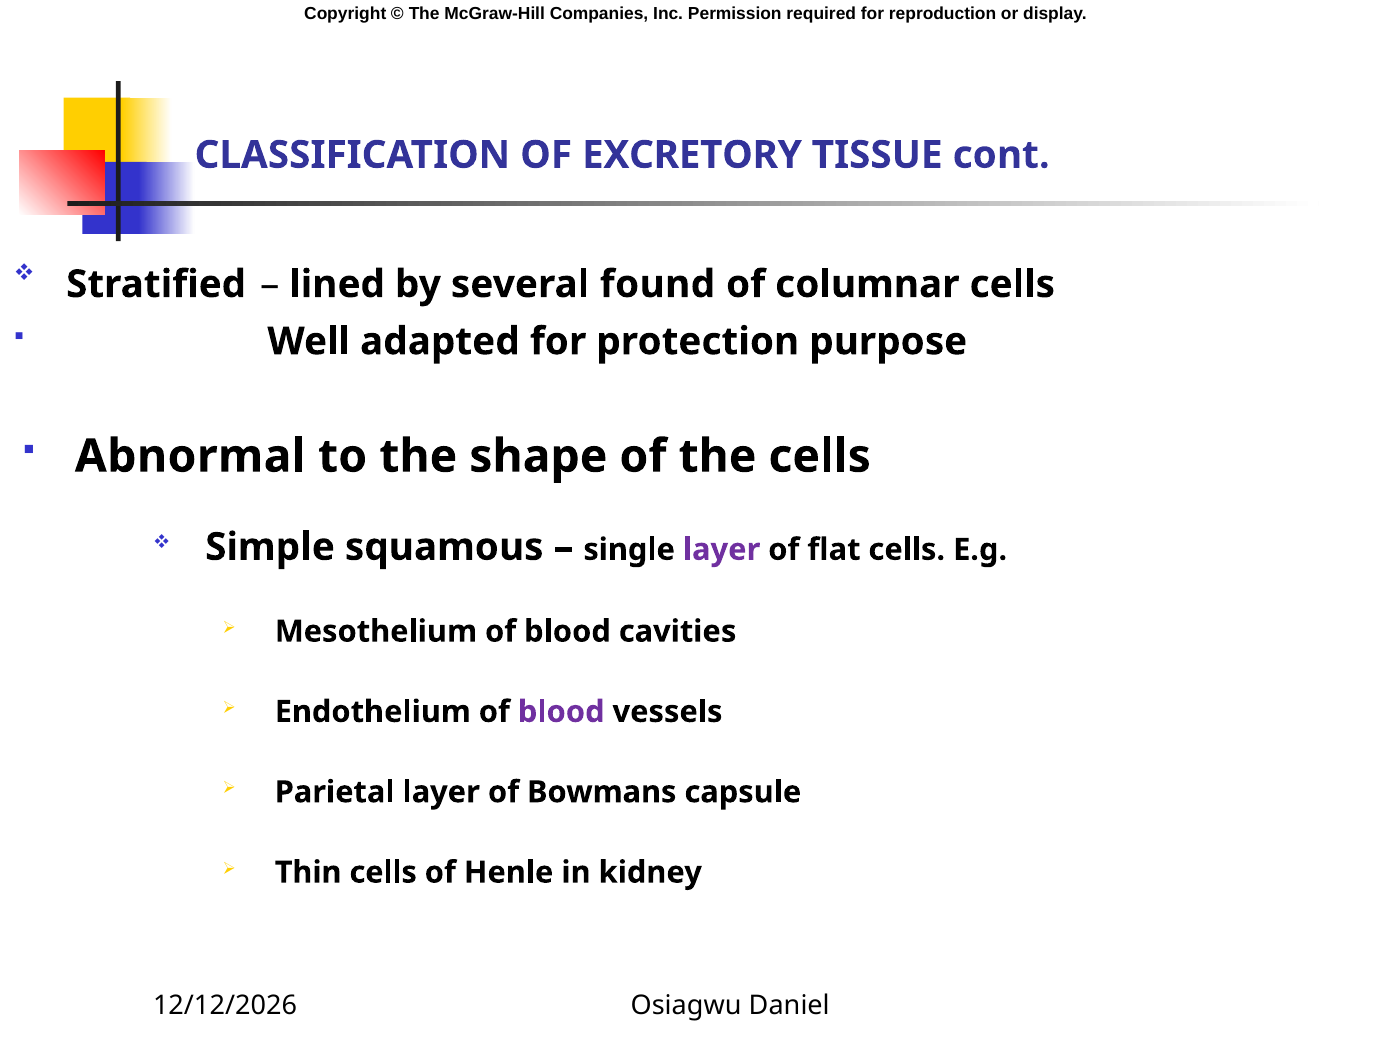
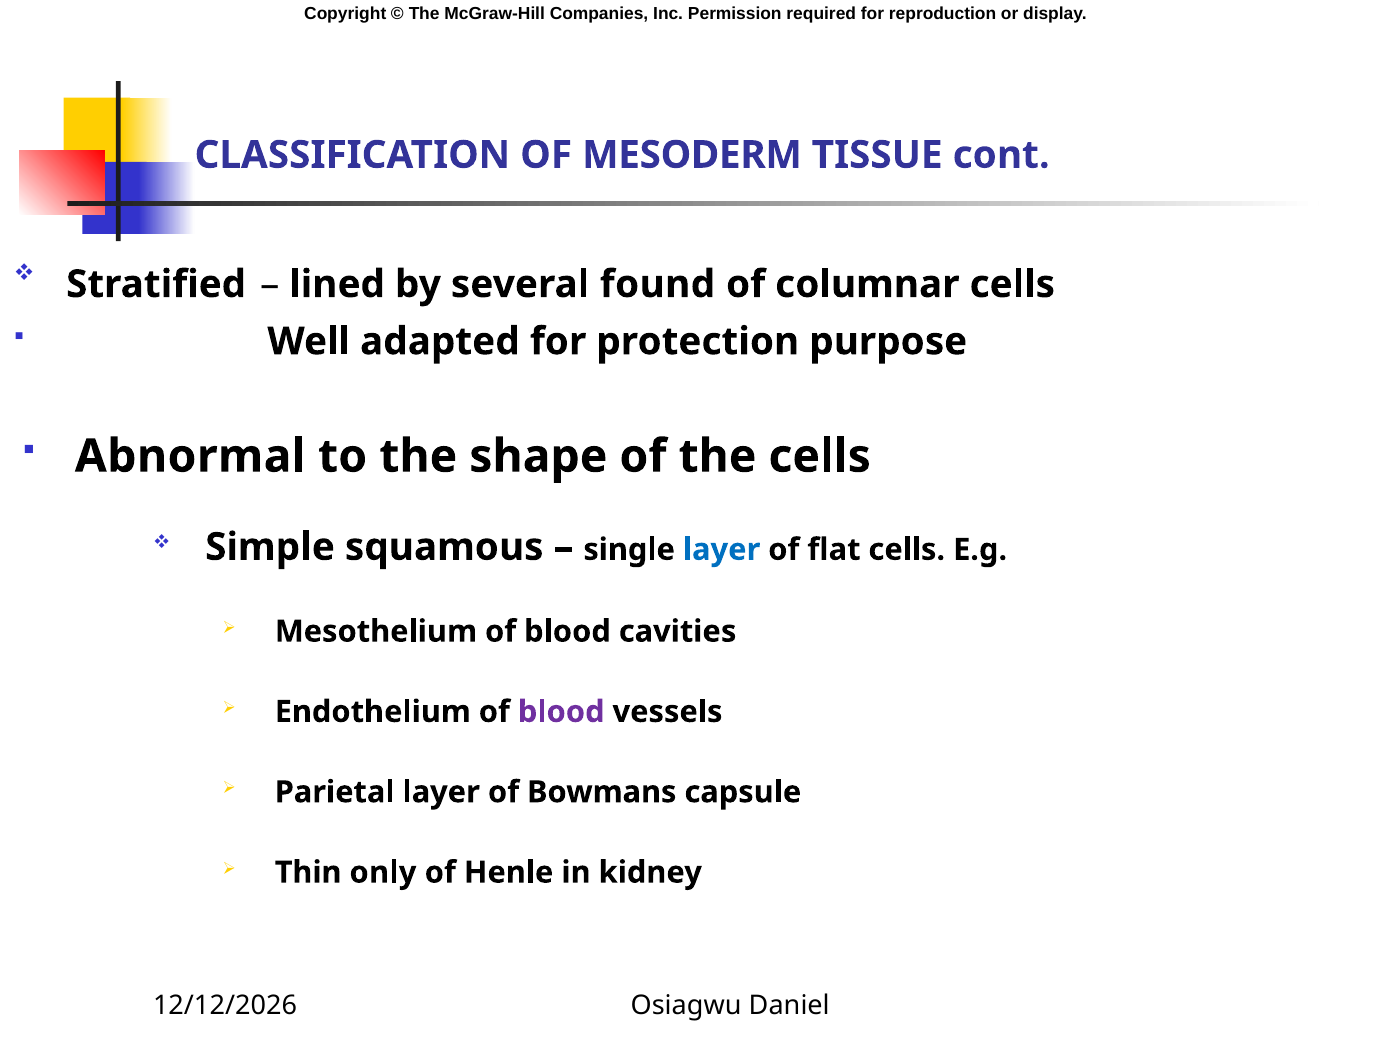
EXCRETORY: EXCRETORY -> MESODERM
layer at (722, 550) colour: purple -> blue
Thin cells: cells -> only
